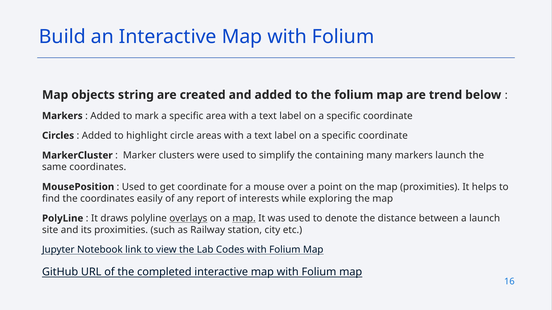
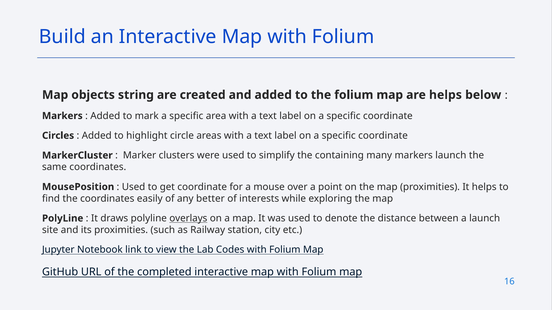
are trend: trend -> helps
report: report -> better
map at (244, 219) underline: present -> none
